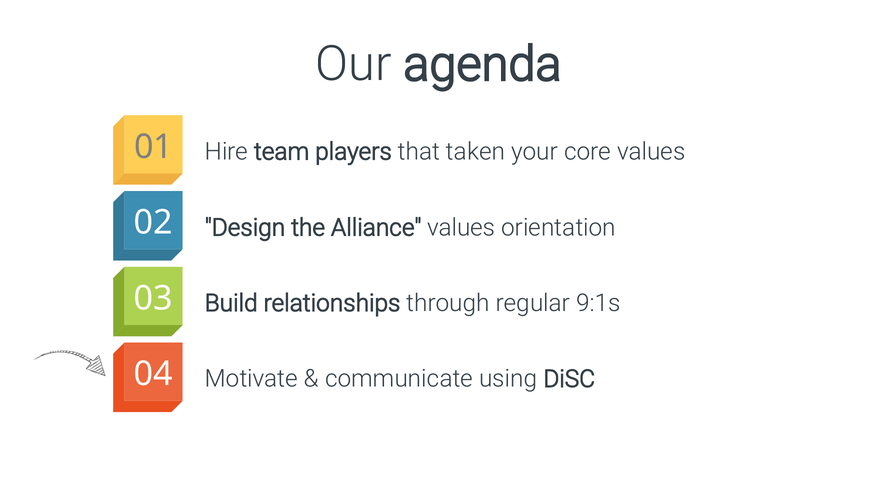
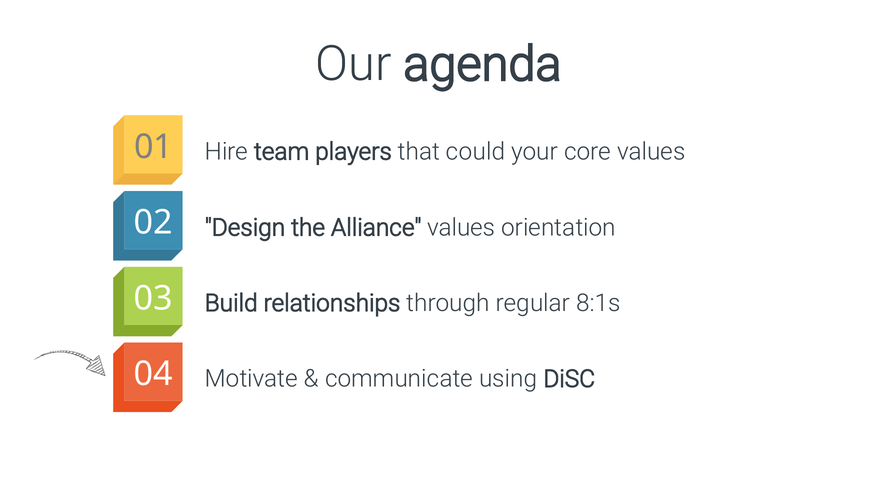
taken: taken -> could
9:1s: 9:1s -> 8:1s
